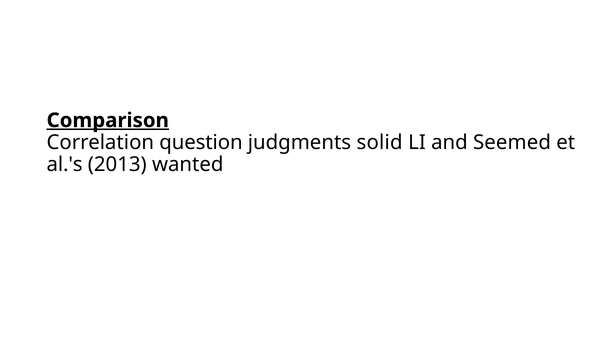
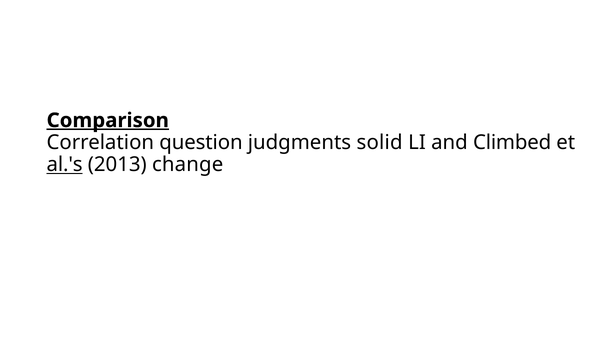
Seemed: Seemed -> Climbed
al.'s underline: none -> present
wanted: wanted -> change
